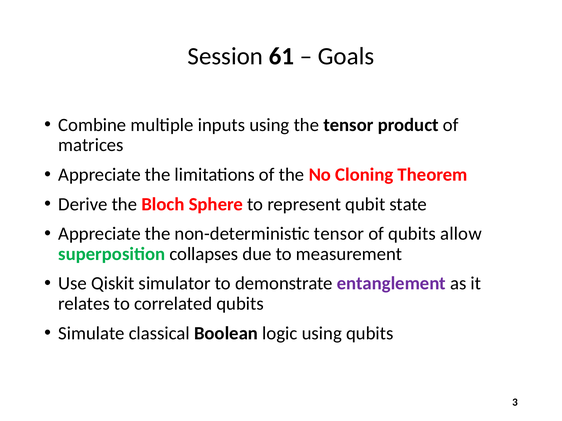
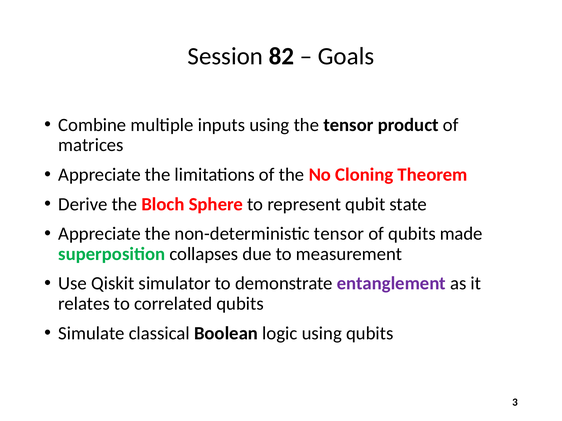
61: 61 -> 82
allow: allow -> made
